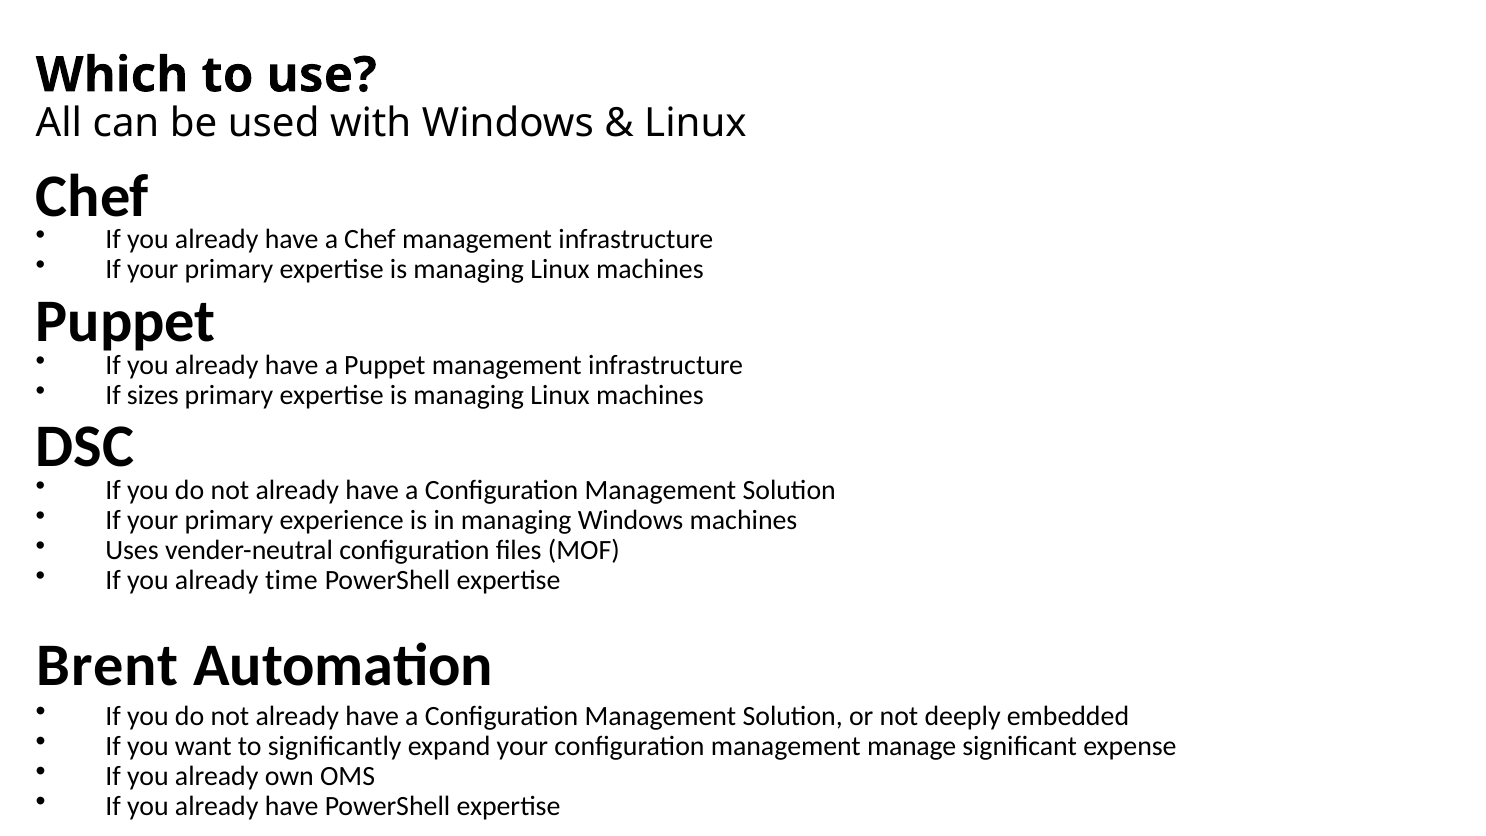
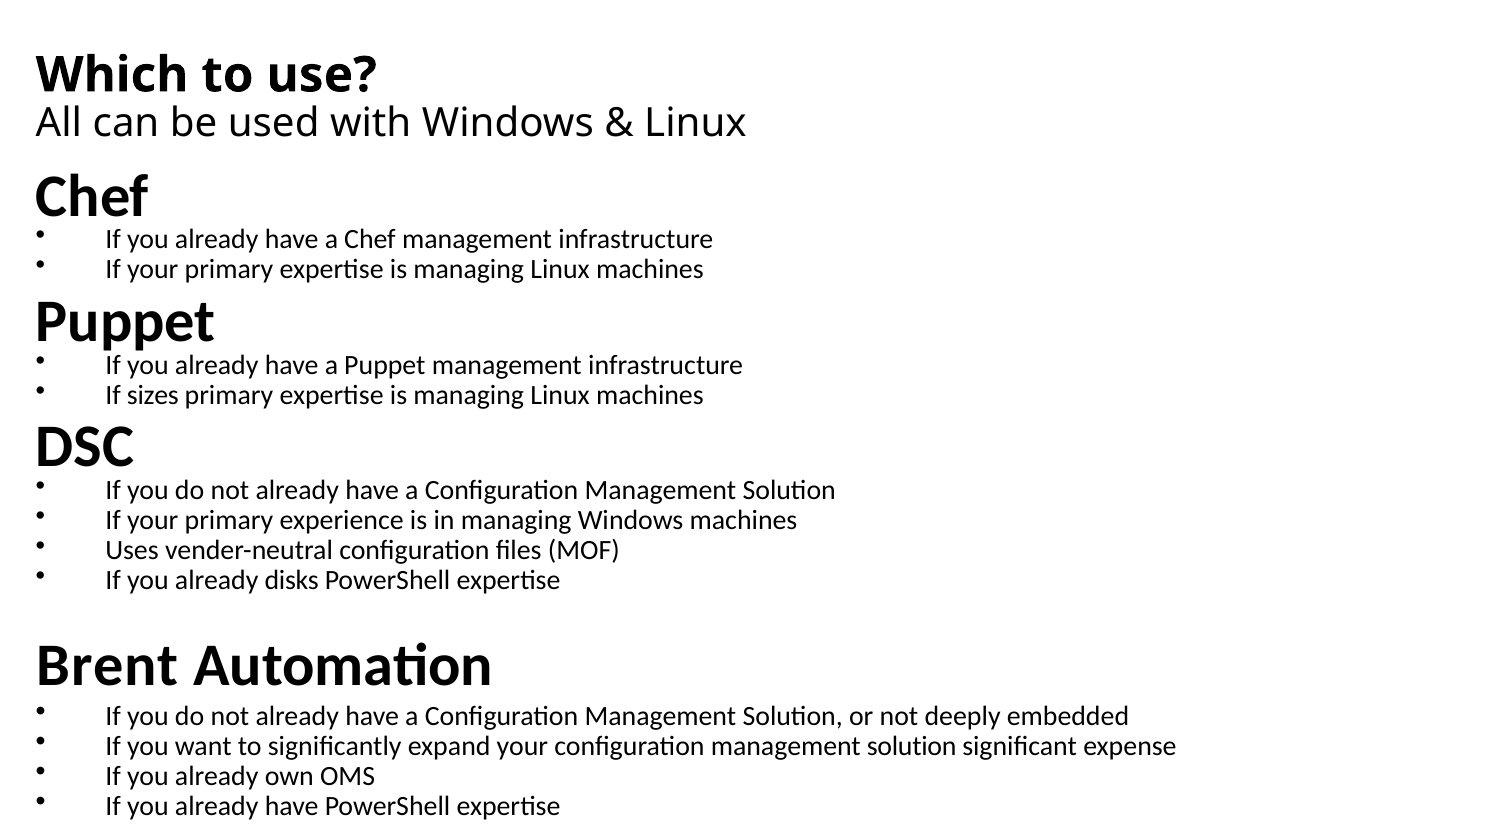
time: time -> disks
your configuration management manage: manage -> solution
